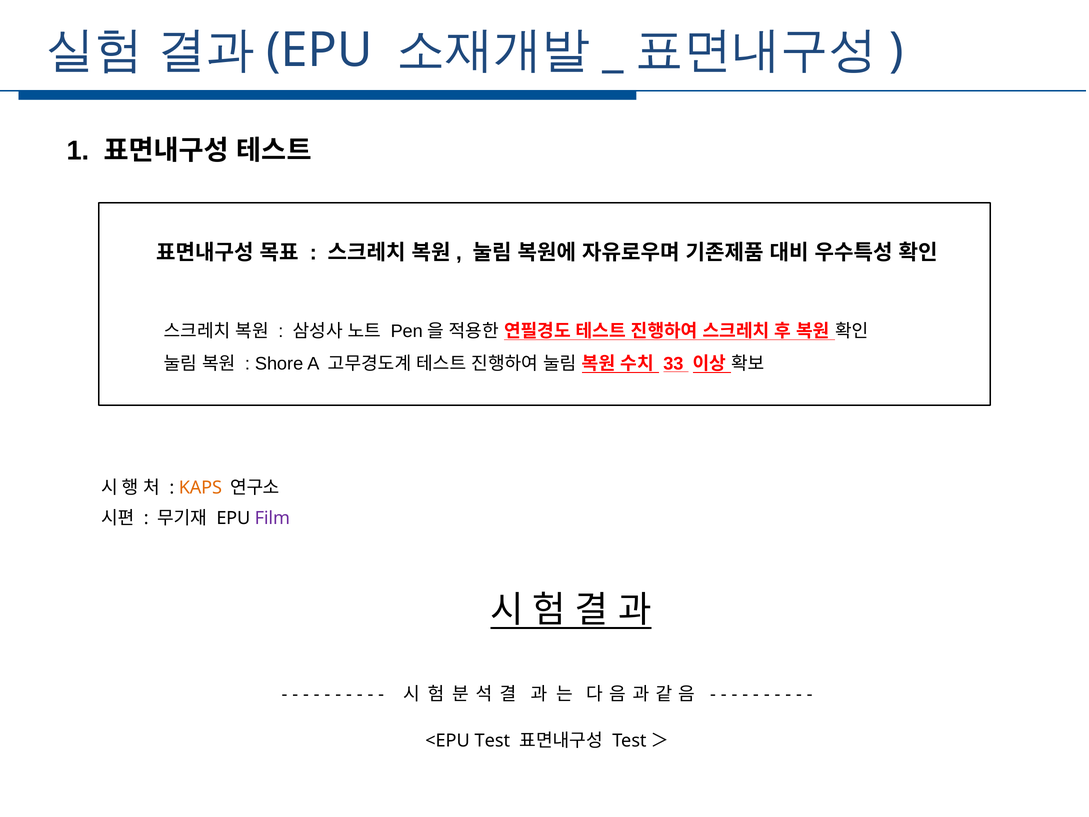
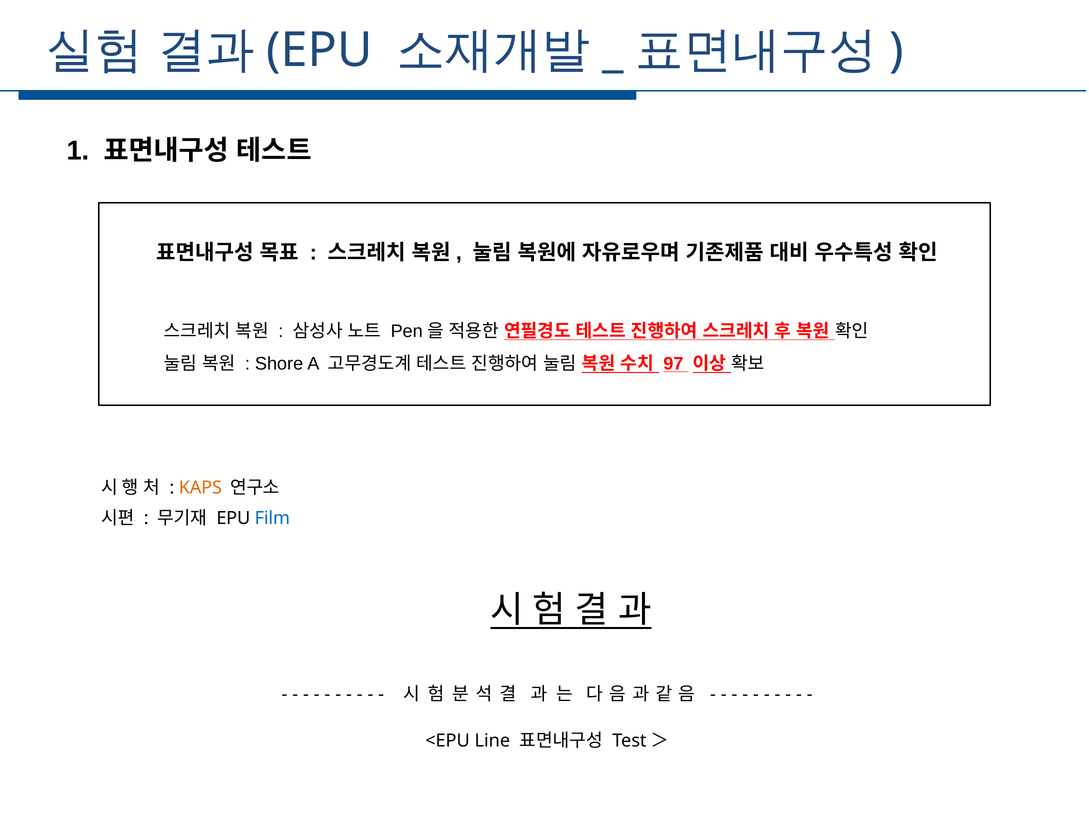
33: 33 -> 97
Film colour: purple -> blue
Test: Test -> Line
